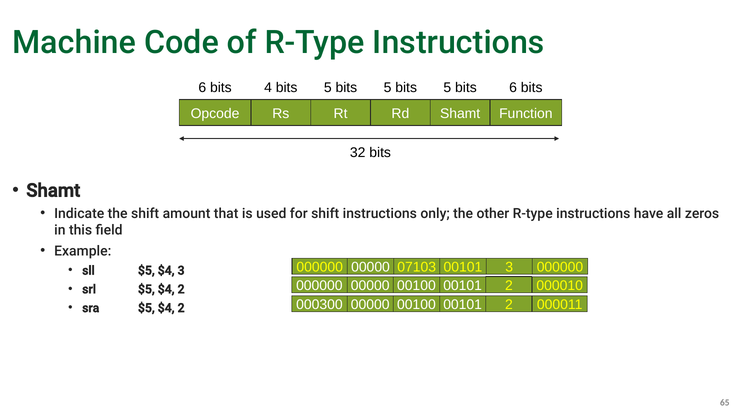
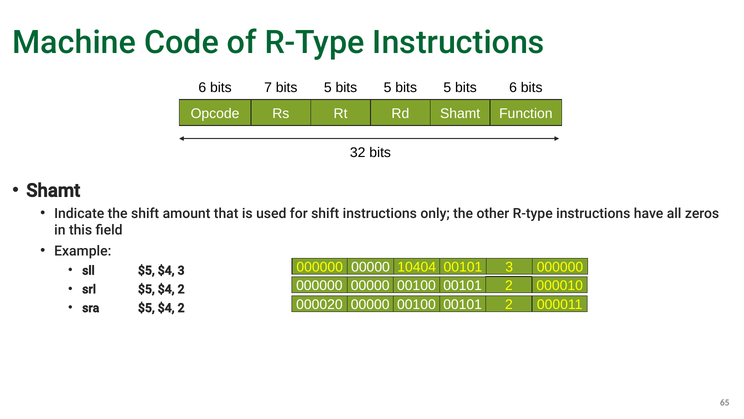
4: 4 -> 7
07103: 07103 -> 10404
000300: 000300 -> 000020
